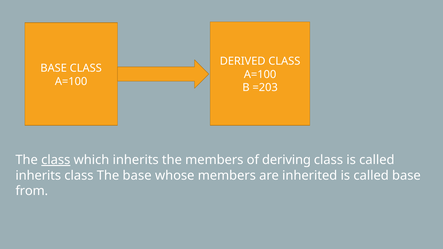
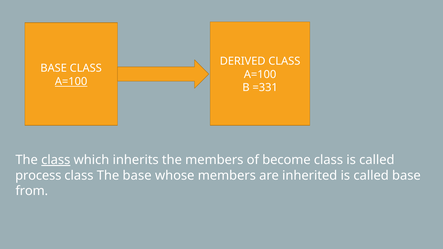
A=100 at (71, 82) underline: none -> present
=203: =203 -> =331
deriving: deriving -> become
inherits at (38, 176): inherits -> process
